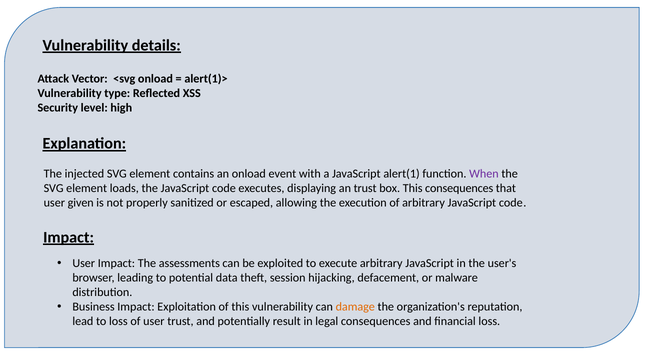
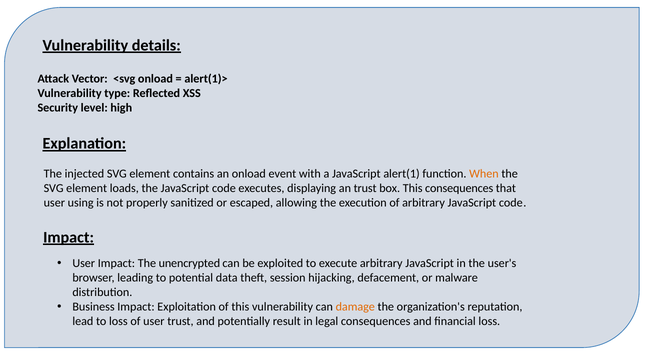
When colour: purple -> orange
given: given -> using
assessments: assessments -> unencrypted
